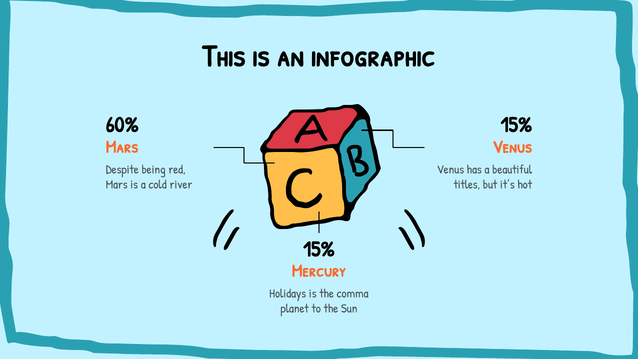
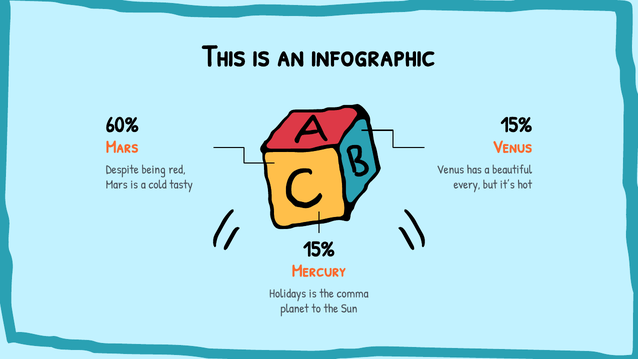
river: river -> tasty
titles: titles -> every
